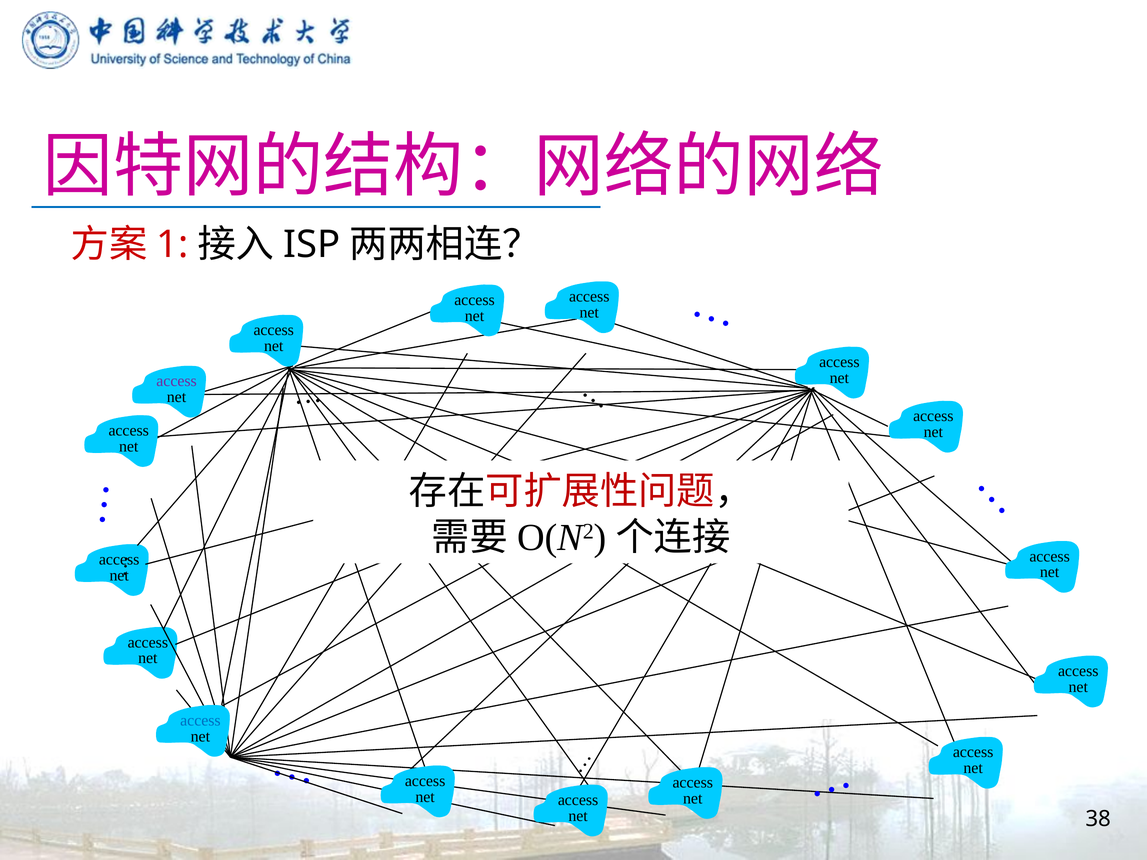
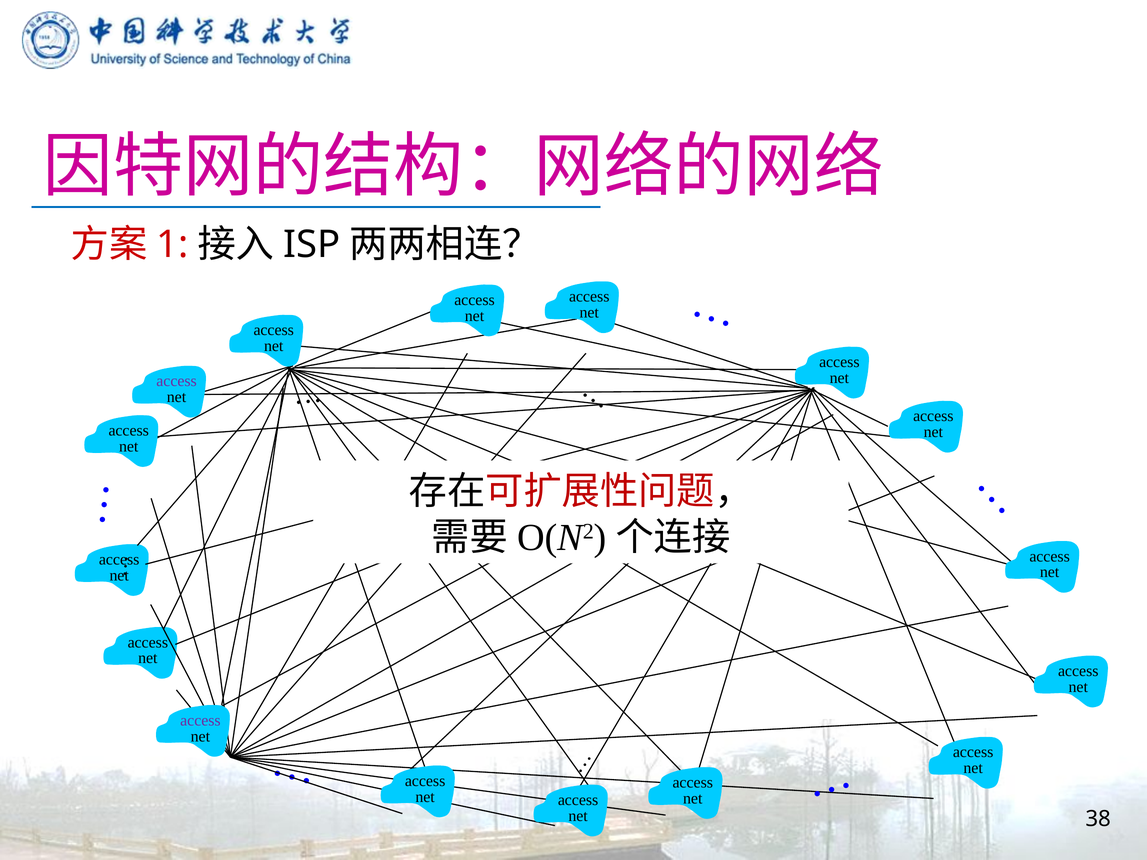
access at (200, 721) colour: blue -> purple
